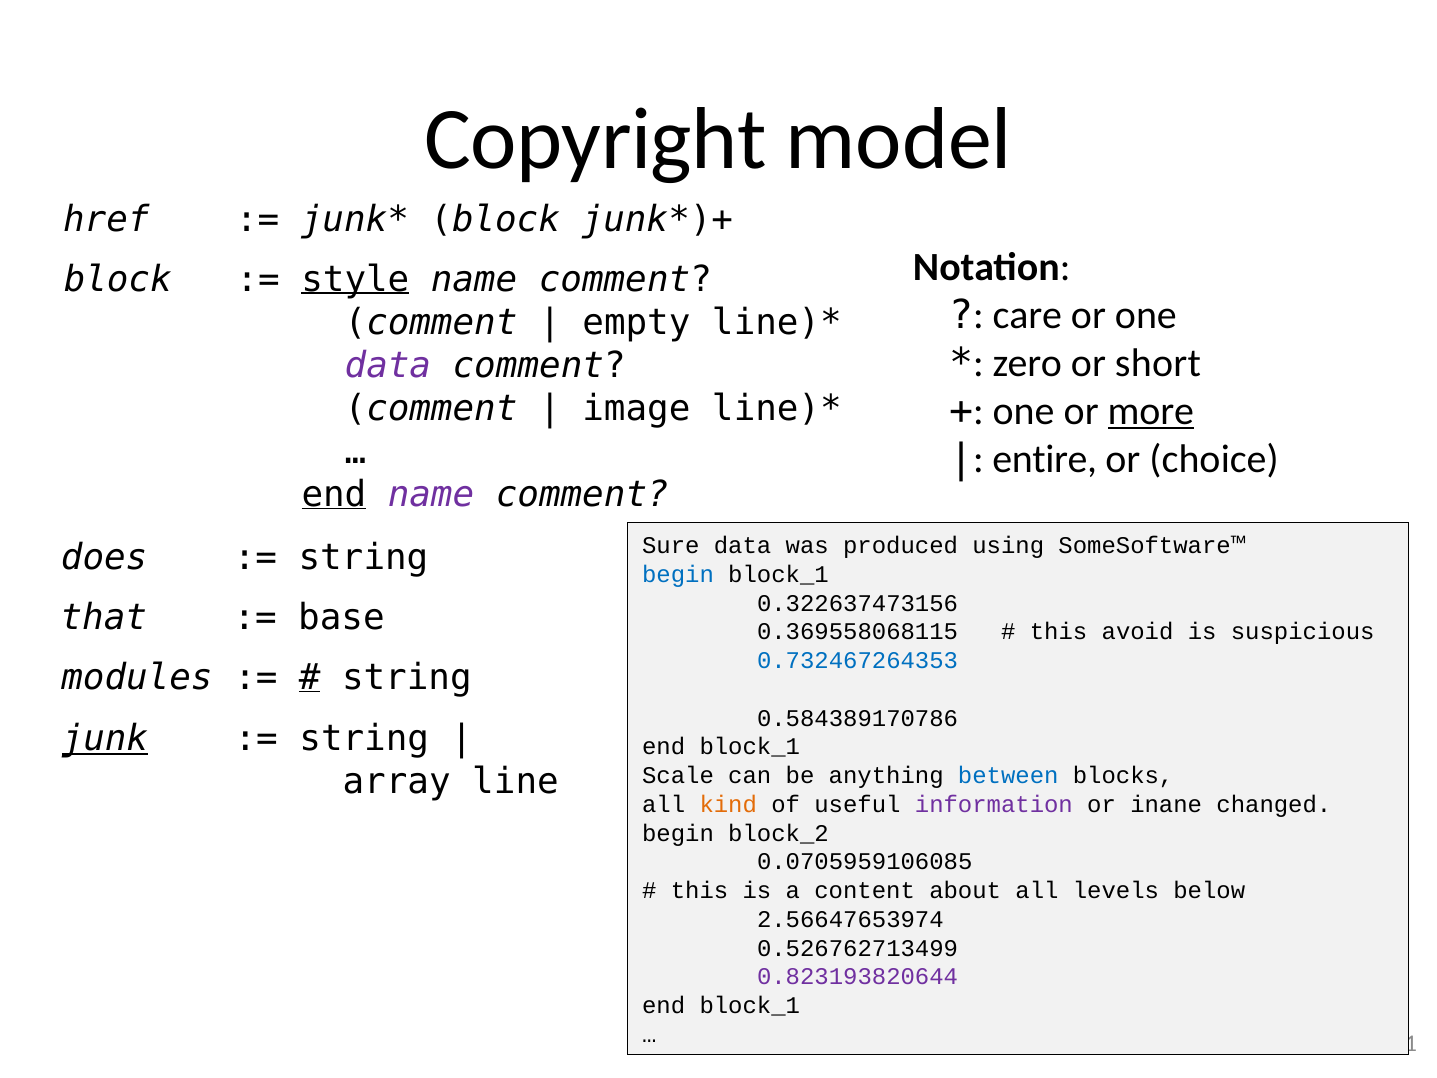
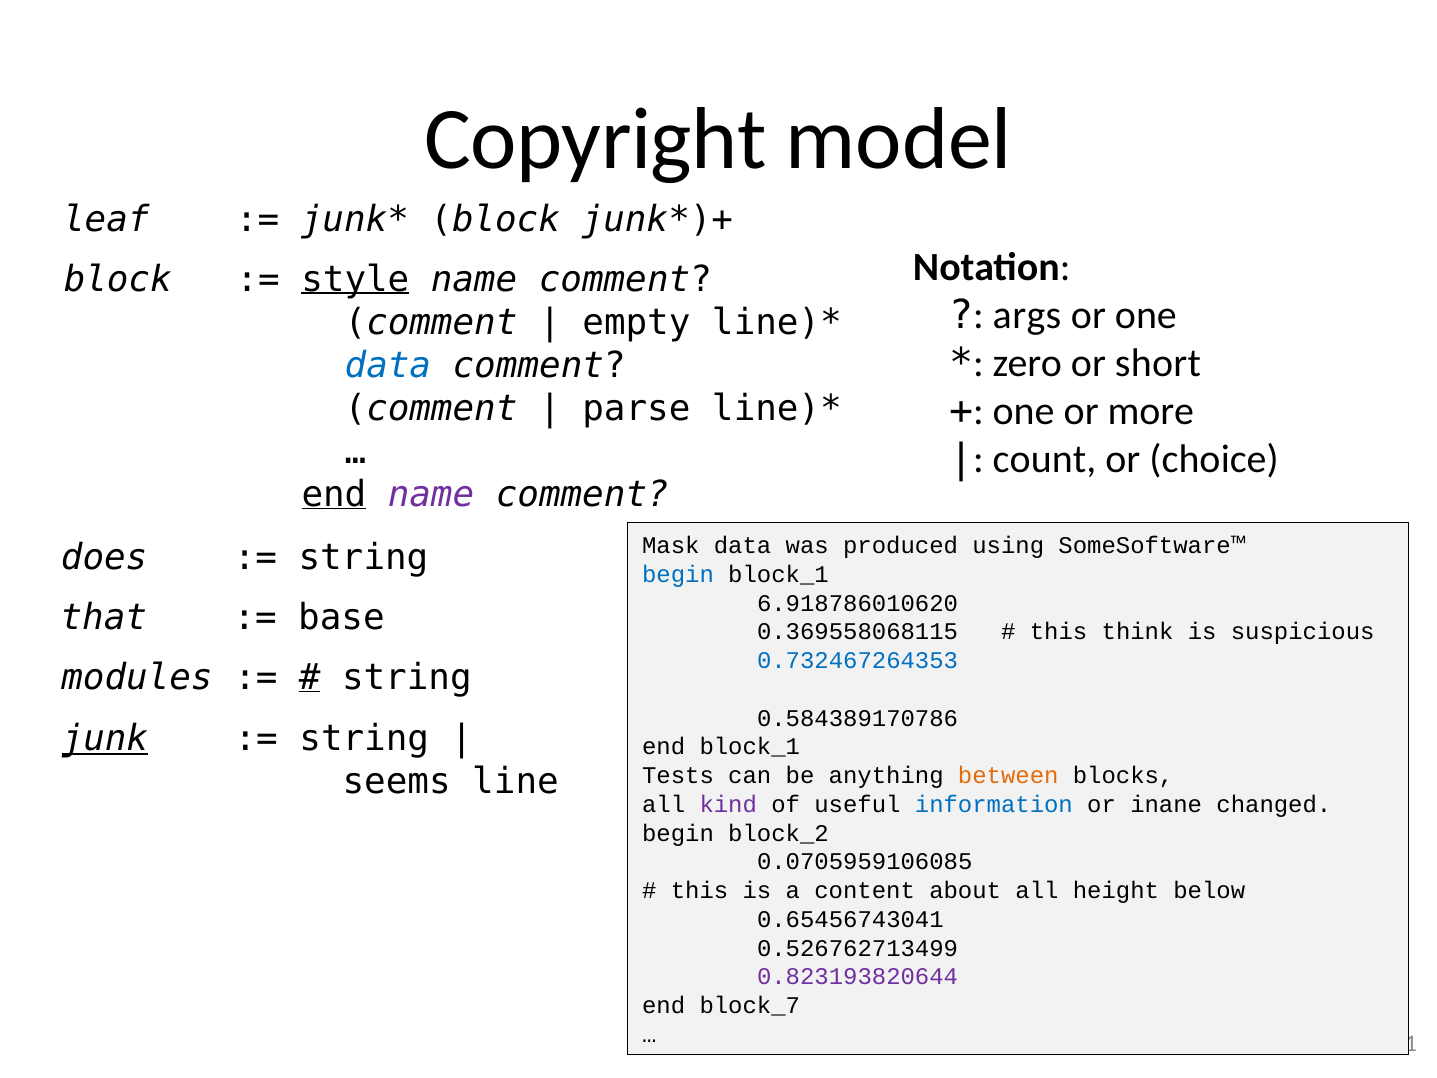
href: href -> leaf
care: care -> args
data at (388, 366) colour: purple -> blue
image: image -> parse
more underline: present -> none
entire: entire -> count
Sure: Sure -> Mask
0.322637473156: 0.322637473156 -> 6.918786010620
avoid: avoid -> think
array: array -> seems
Scale: Scale -> Tests
between colour: blue -> orange
kind colour: orange -> purple
information colour: purple -> blue
levels: levels -> height
2.56647653974: 2.56647653974 -> 0.65456743041
block_1 at (750, 1005): block_1 -> block_7
